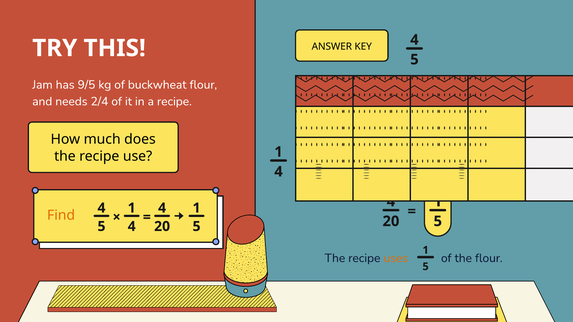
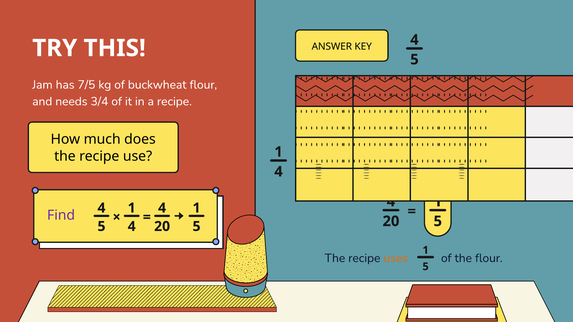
9/5: 9/5 -> 7/5
2/4: 2/4 -> 3/4
Find colour: orange -> purple
